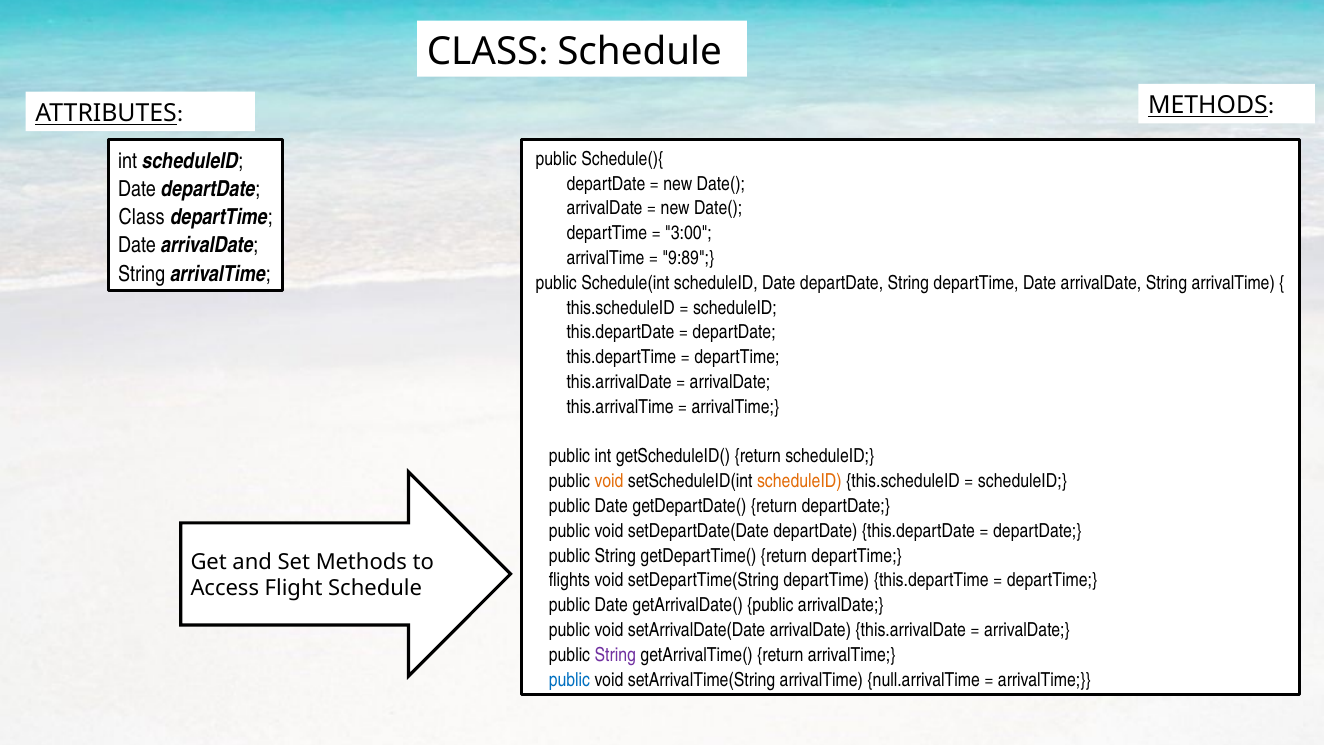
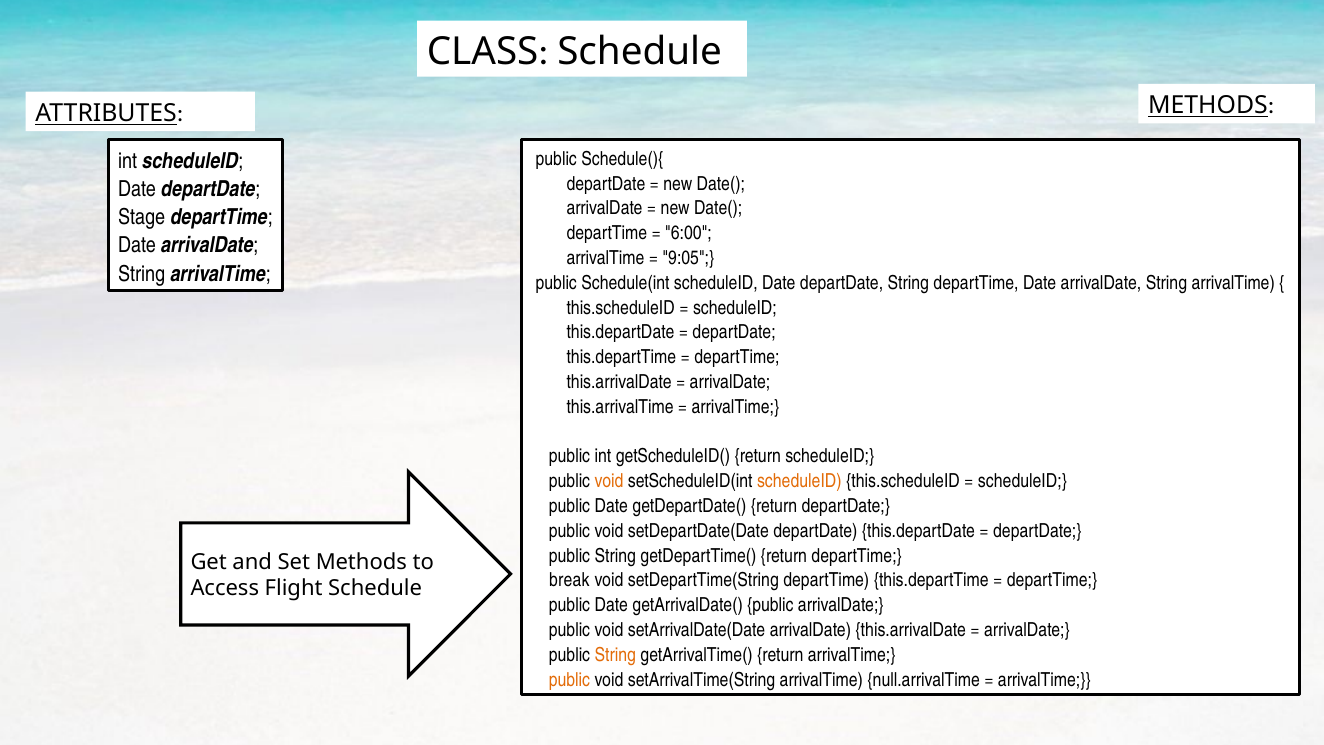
Class at (142, 217): Class -> Stage
3:00: 3:00 -> 6:00
9:89: 9:89 -> 9:05
flights: flights -> break
String at (615, 655) colour: purple -> orange
public at (569, 679) colour: blue -> orange
